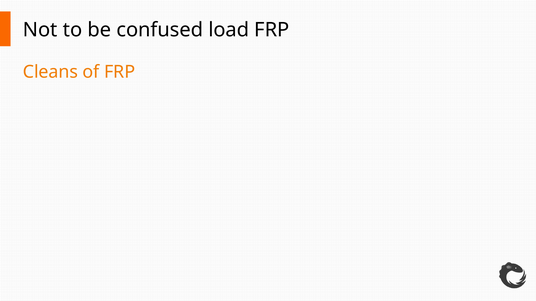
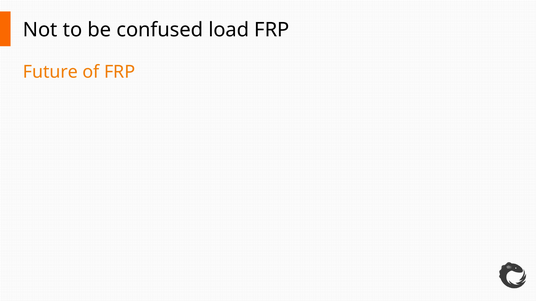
Cleans: Cleans -> Future
